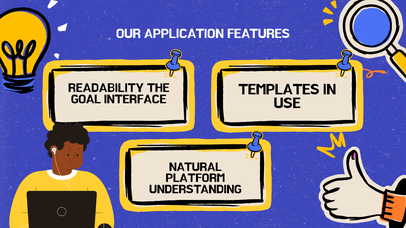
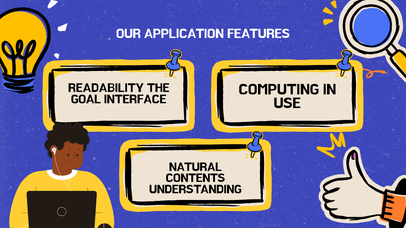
TEMPLATES: TEMPLATES -> COMPUTING
PLATFORM: PLATFORM -> CONTENTS
